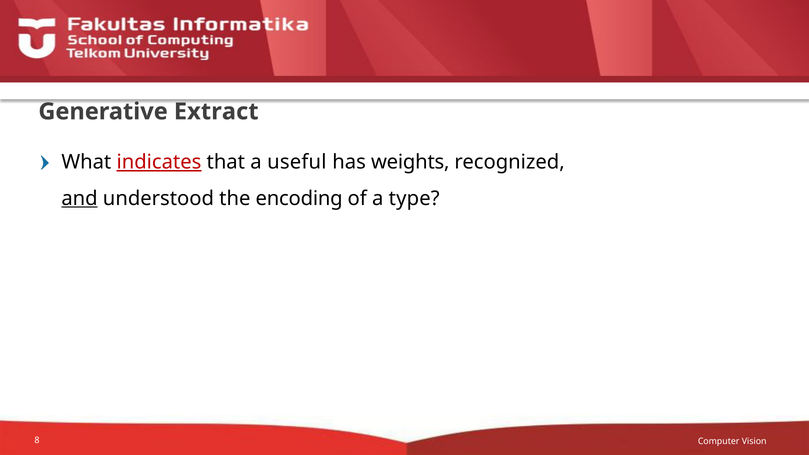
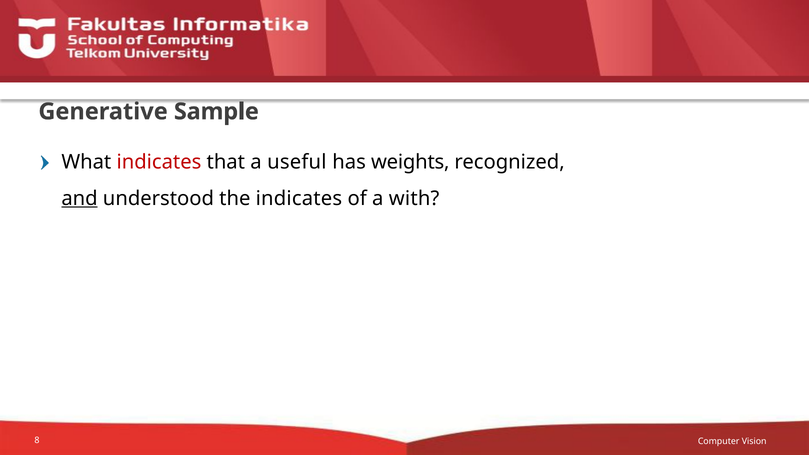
Extract: Extract -> Sample
indicates at (159, 162) underline: present -> none
the encoding: encoding -> indicates
type: type -> with
